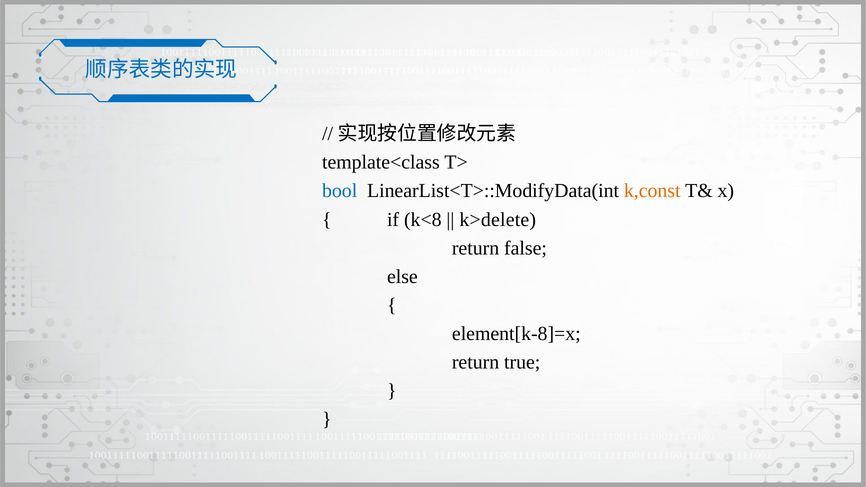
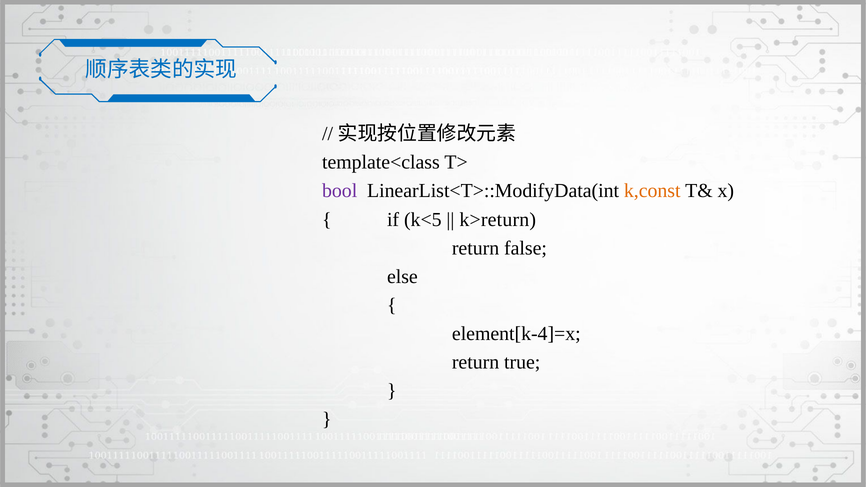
bool colour: blue -> purple
k<8: k<8 -> k<5
k>delete: k>delete -> k>return
element[k-8]=x: element[k-8]=x -> element[k-4]=x
